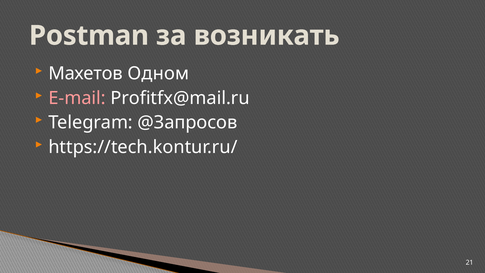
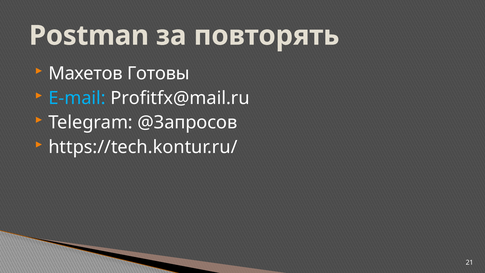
возникать: возникать -> повторять
Одном: Одном -> Готовы
E-mail colour: pink -> light blue
